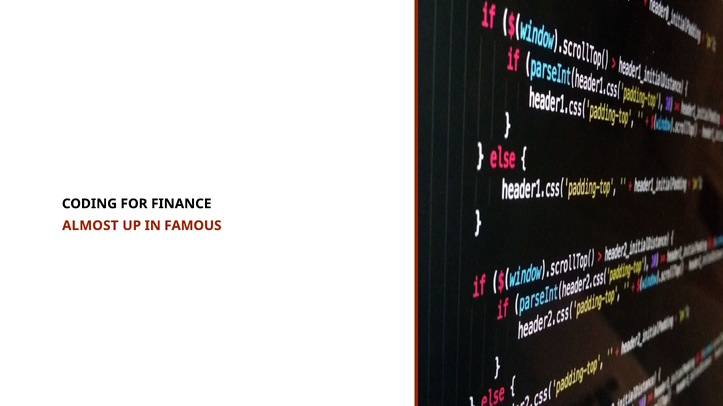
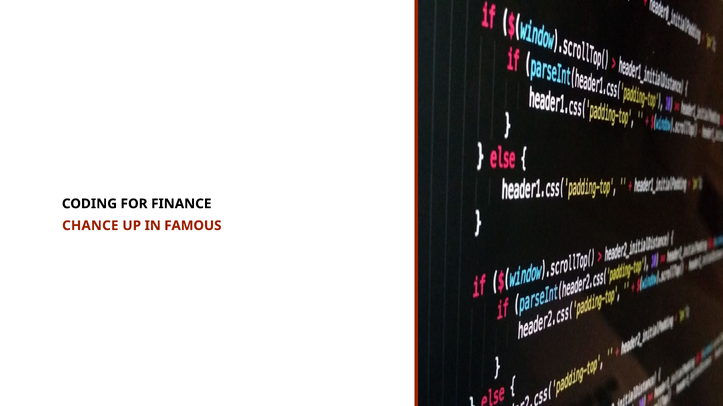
ALMOST: ALMOST -> CHANCE
